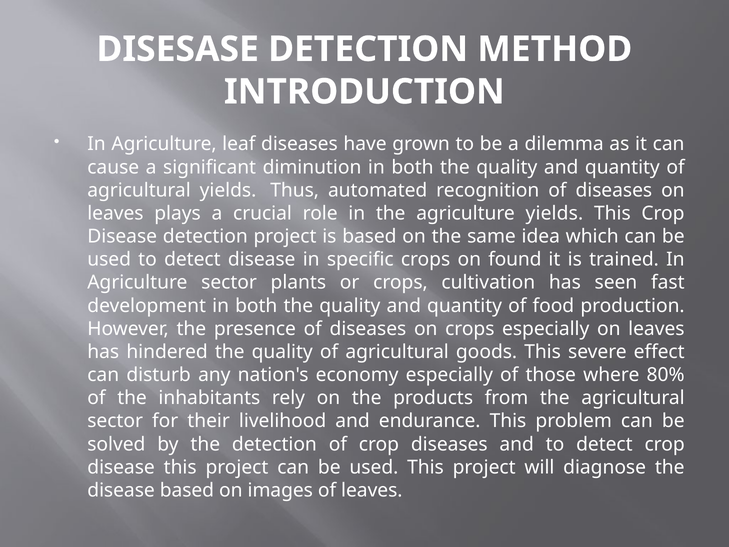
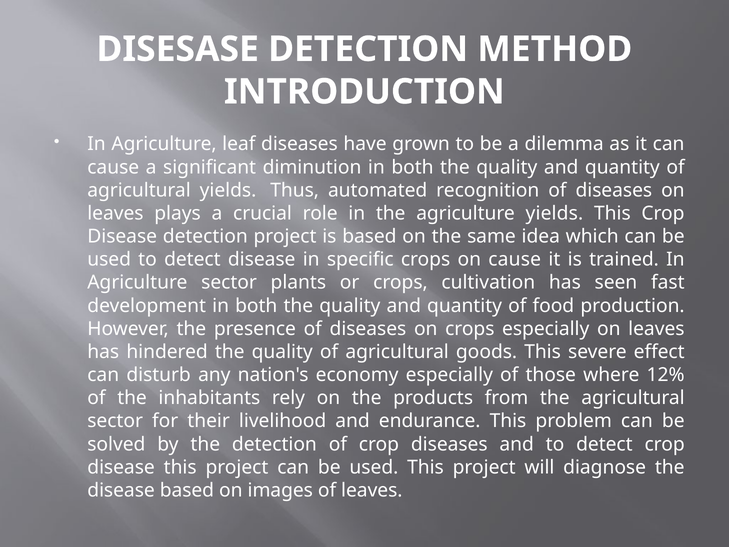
on found: found -> cause
80%: 80% -> 12%
